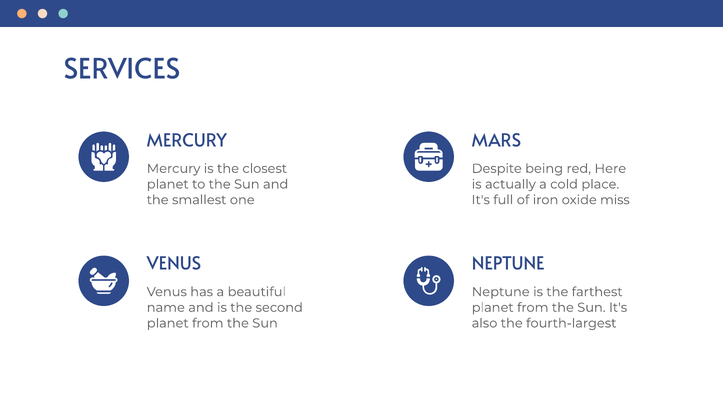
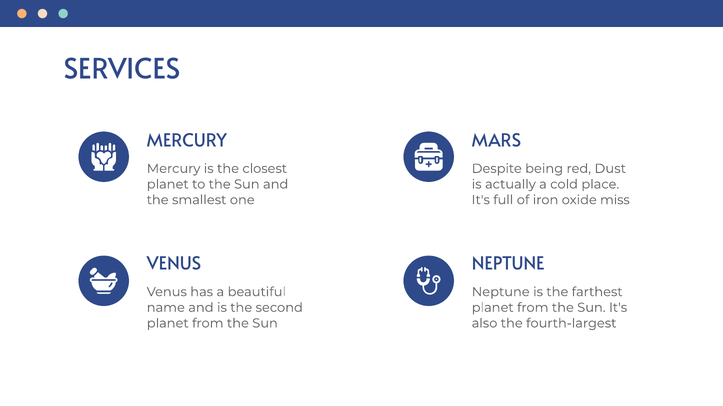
Here: Here -> Dust
